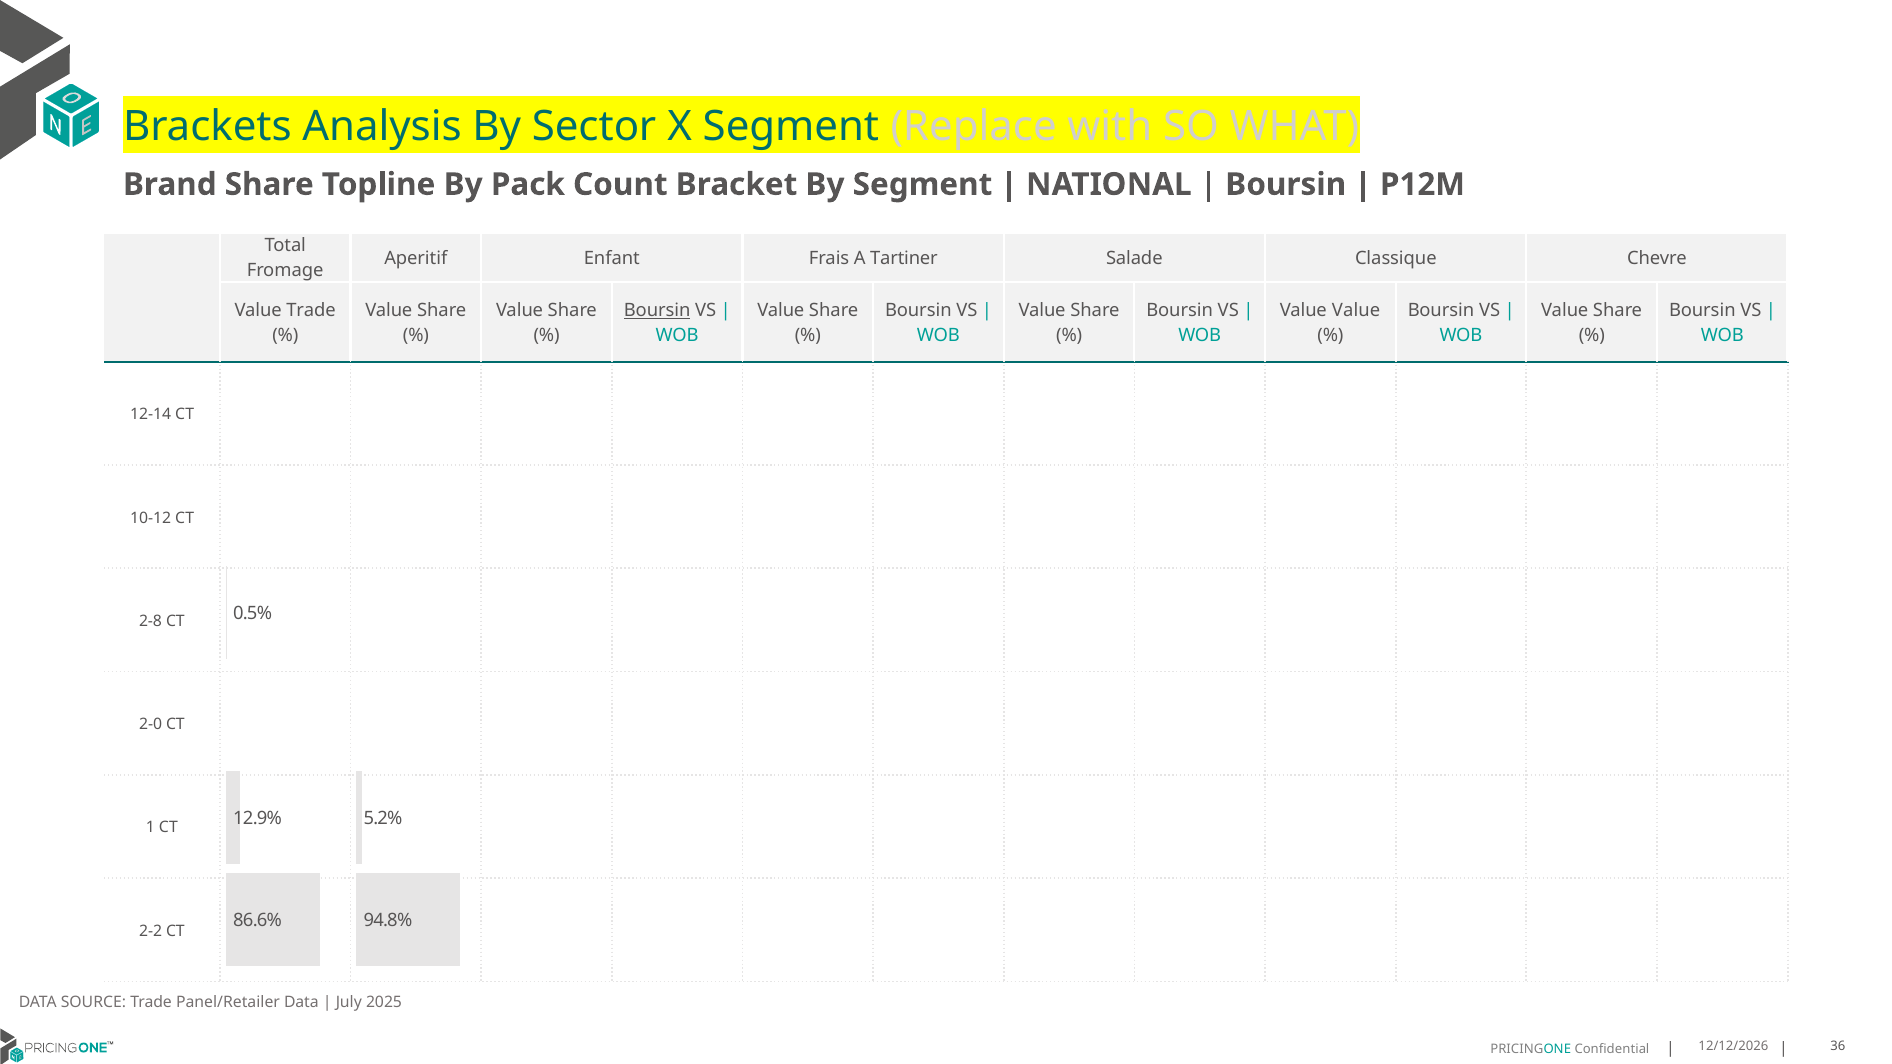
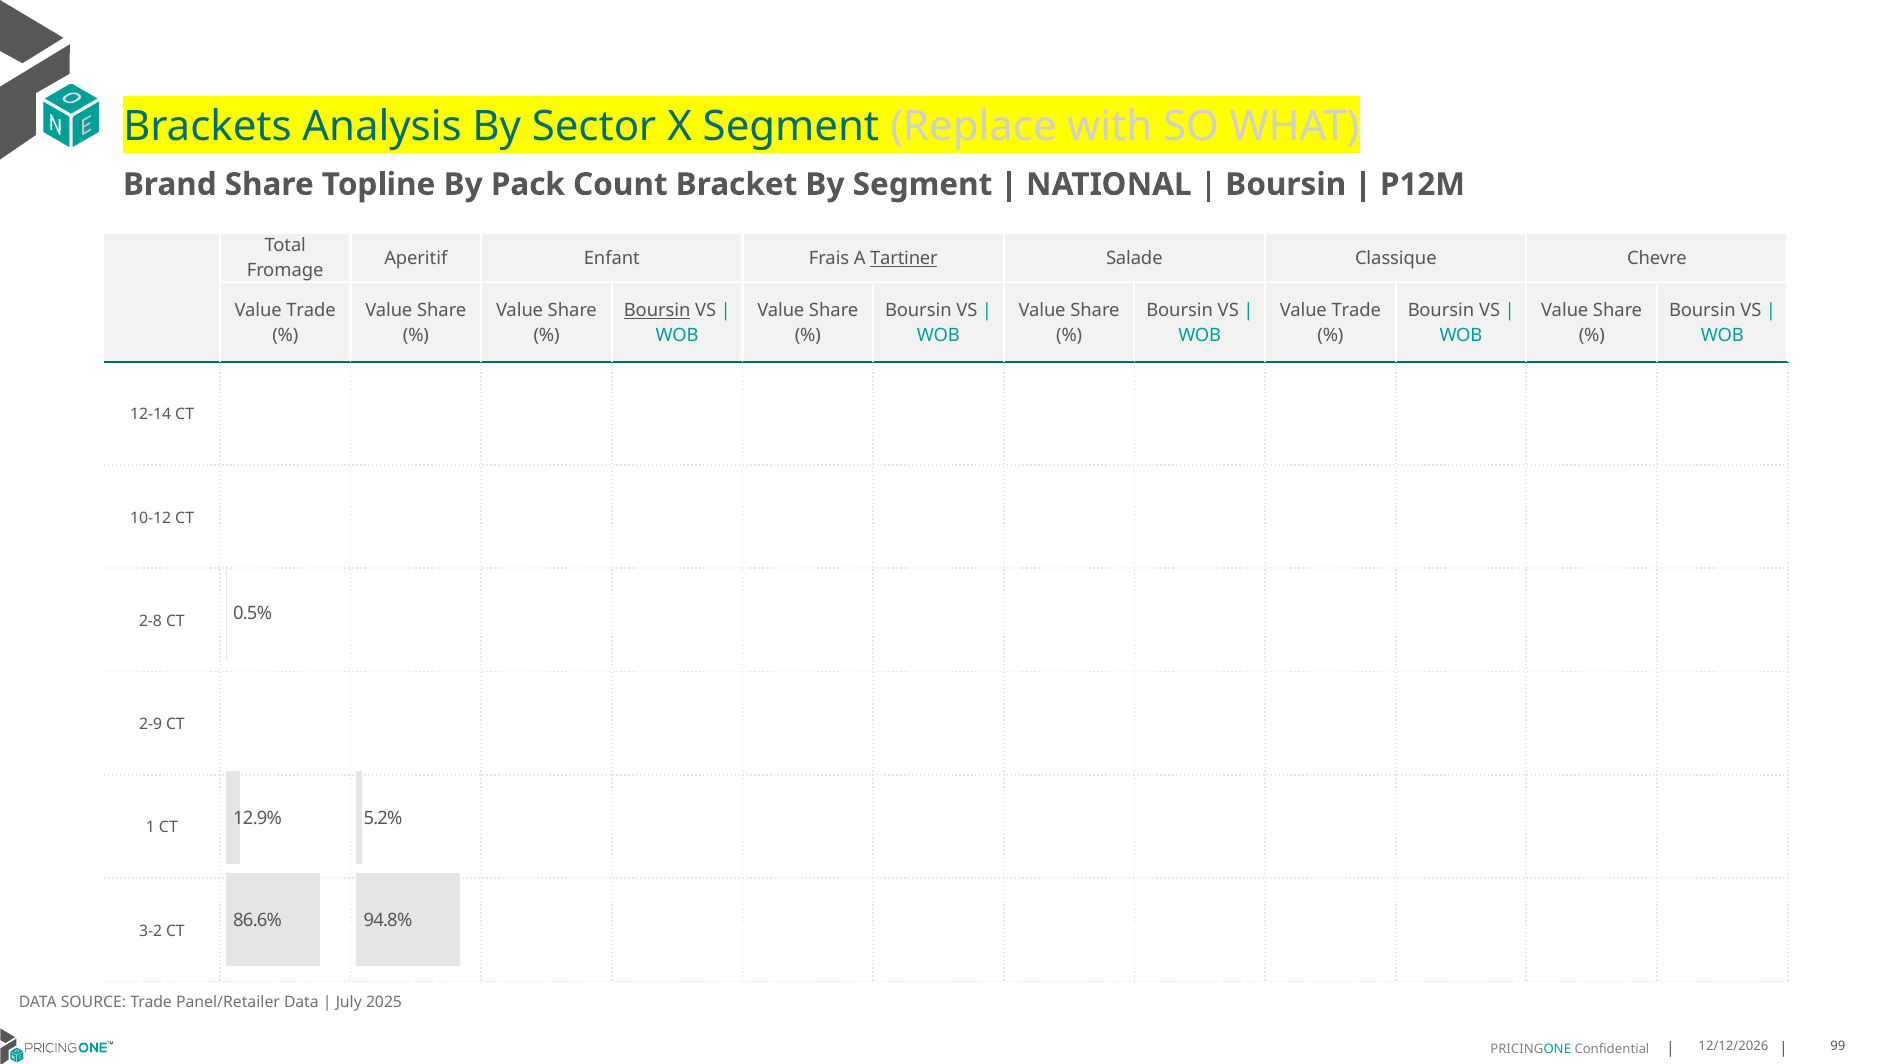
Tartiner underline: none -> present
Value at (1356, 311): Value -> Trade
2-0: 2-0 -> 2-9
2-2: 2-2 -> 3-2
36: 36 -> 99
